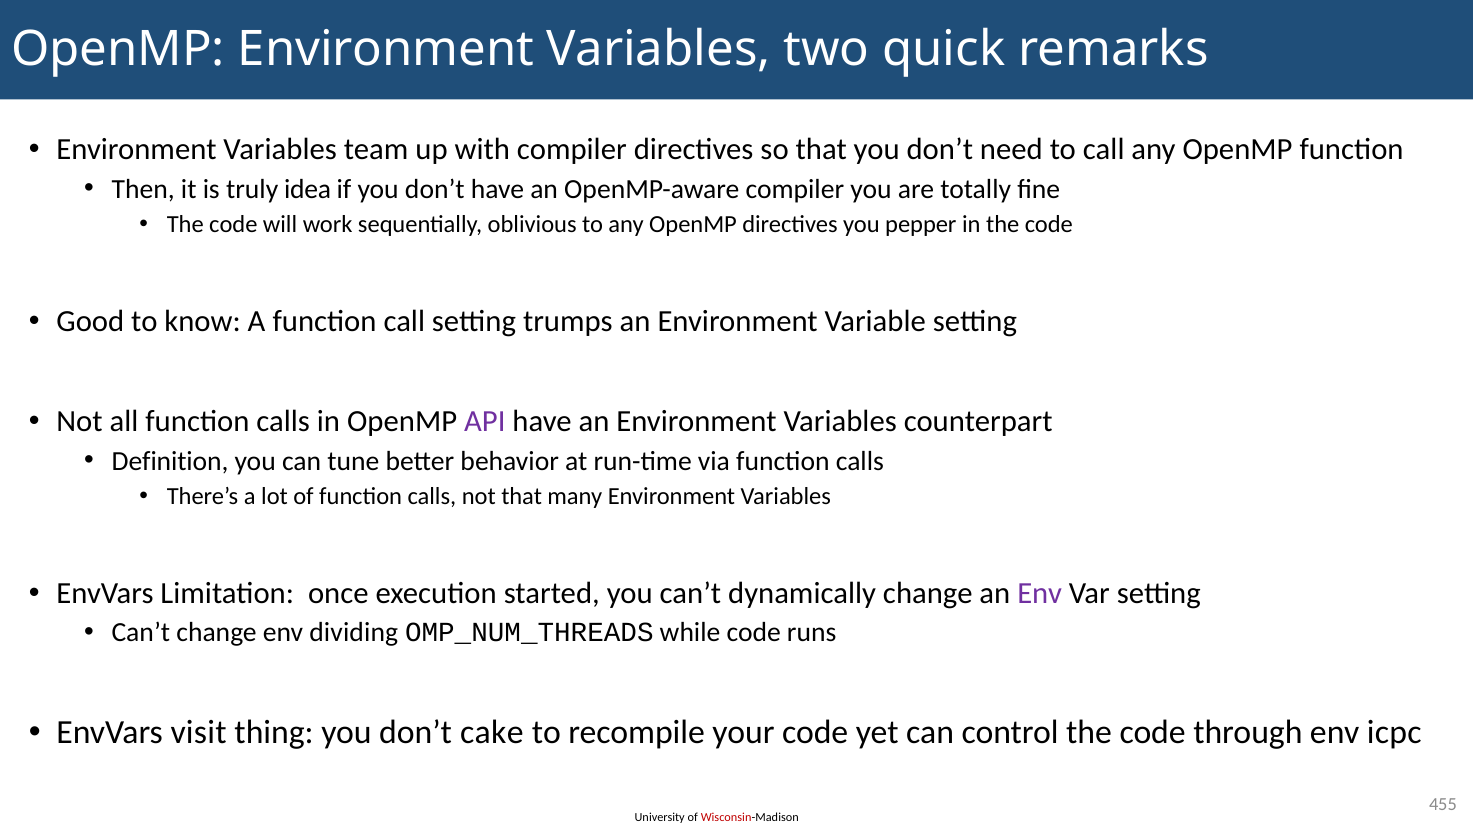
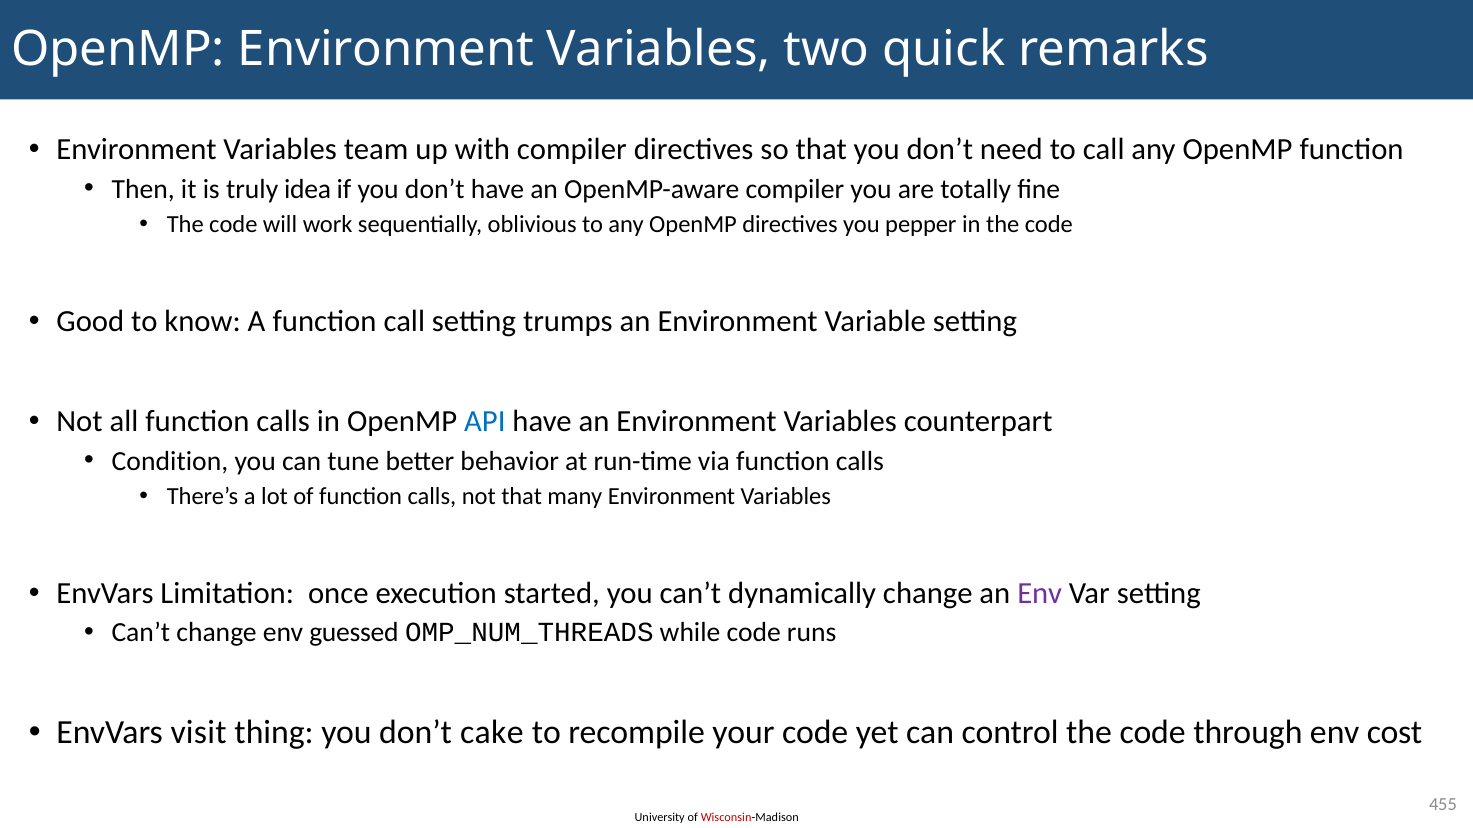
API colour: purple -> blue
Definition: Definition -> Condition
dividing: dividing -> guessed
icpc: icpc -> cost
